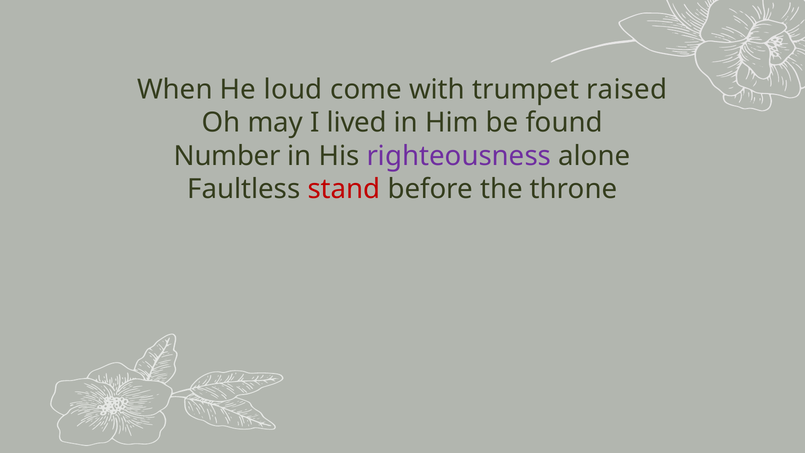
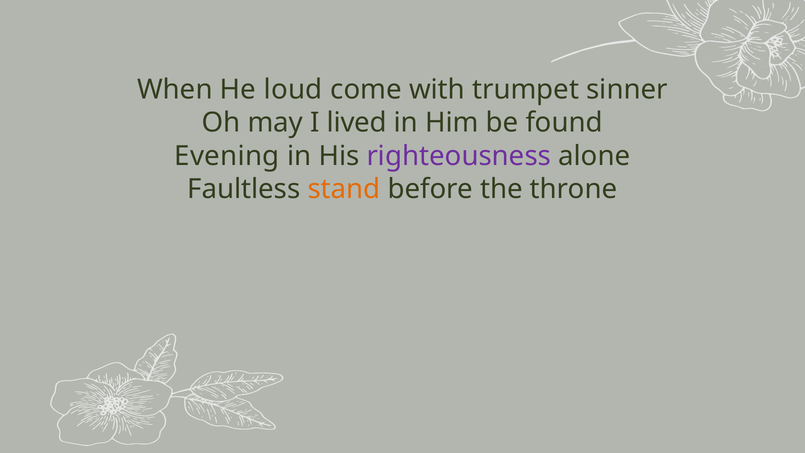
raised: raised -> sinner
Number: Number -> Evening
stand colour: red -> orange
